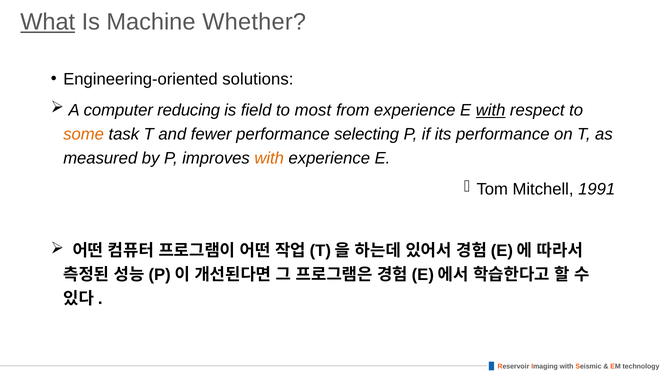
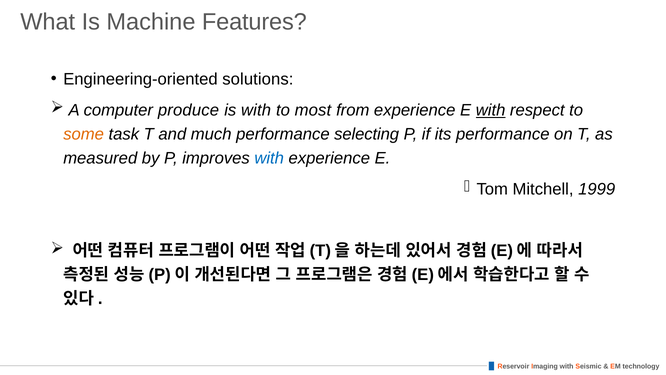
What underline: present -> none
Whether: Whether -> Features
reducing: reducing -> produce
is field: field -> with
fewer: fewer -> much
with at (269, 158) colour: orange -> blue
1991: 1991 -> 1999
